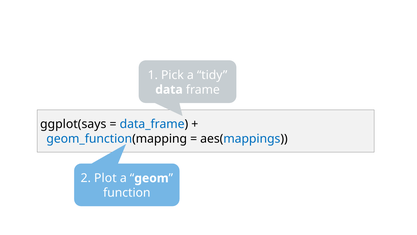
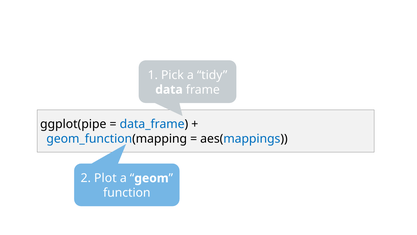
ggplot(says: ggplot(says -> ggplot(pipe
